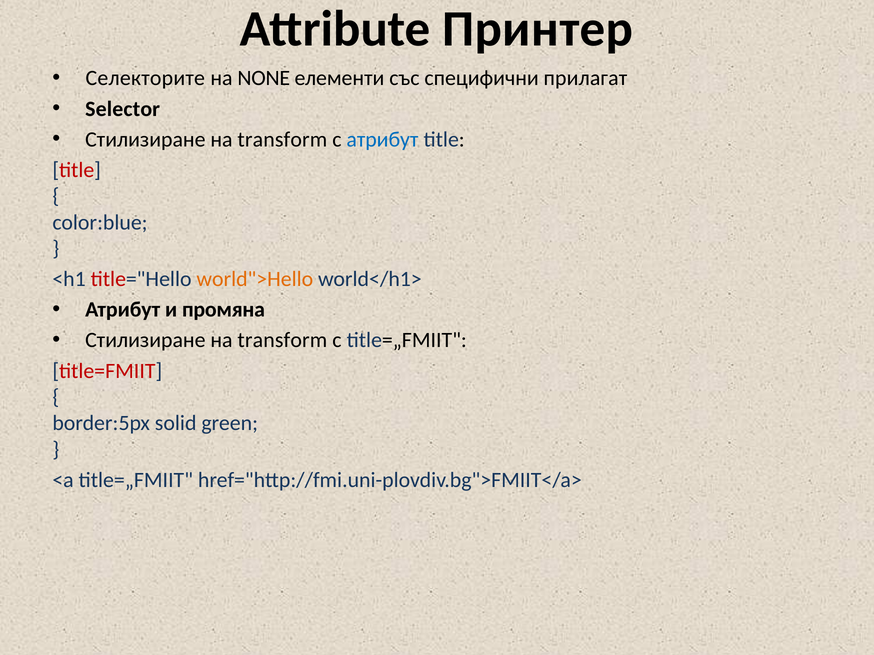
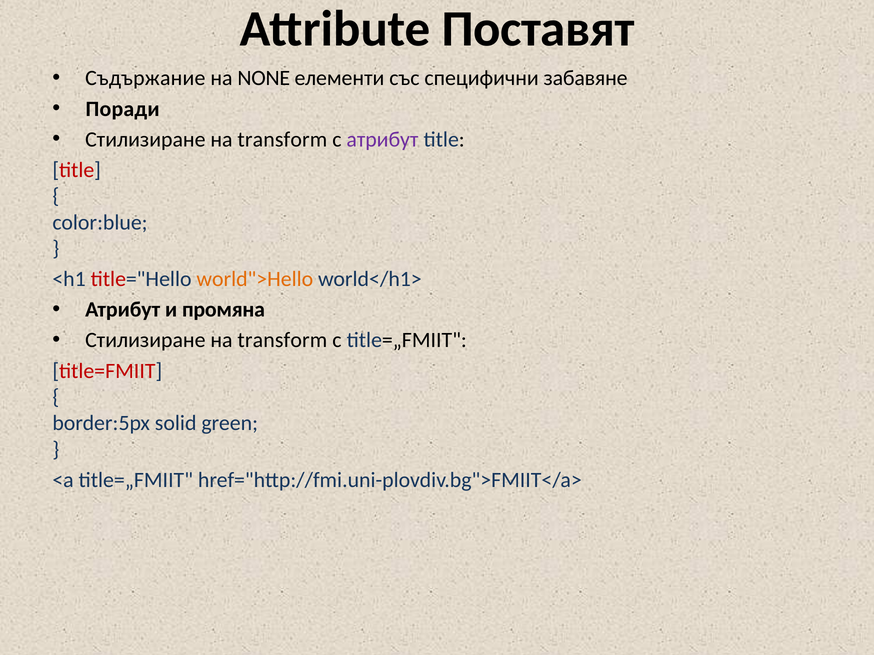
Принтер: Принтер -> Поставят
Селекторите: Селекторите -> Съдържание
прилагат: прилагат -> забавяне
Selector: Selector -> Поради
атрибут at (382, 140) colour: blue -> purple
